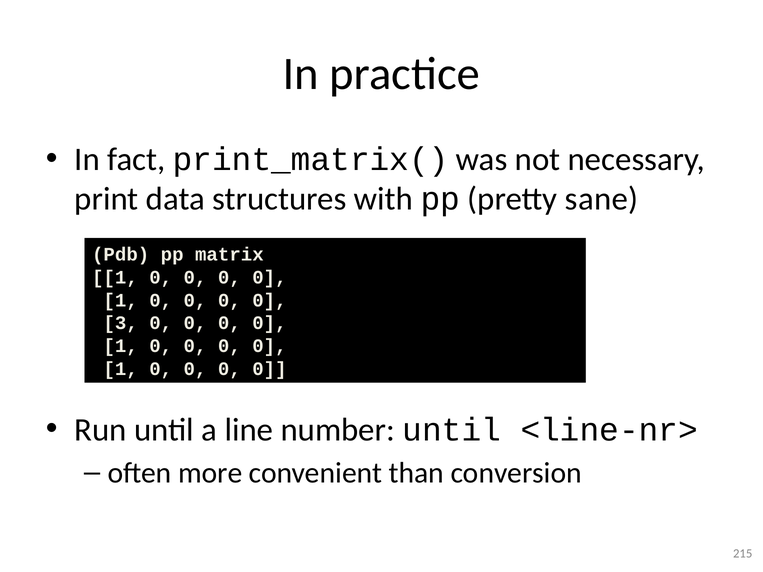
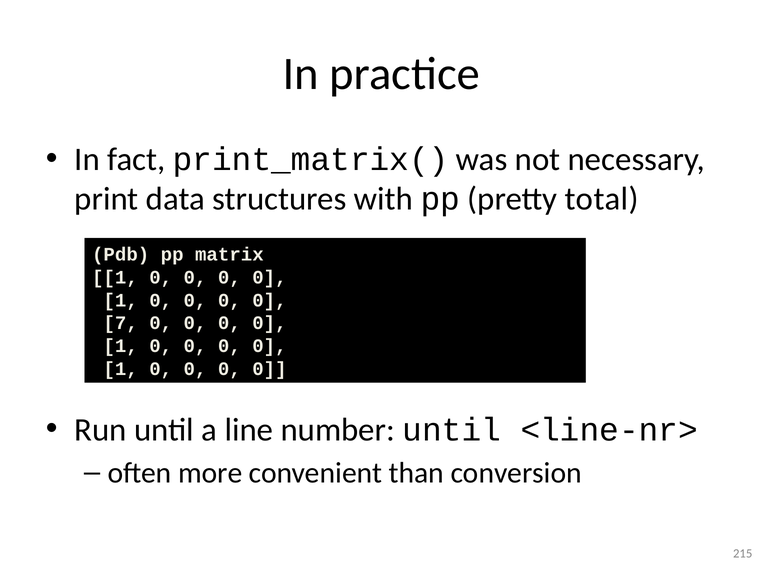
sane: sane -> total
3: 3 -> 7
